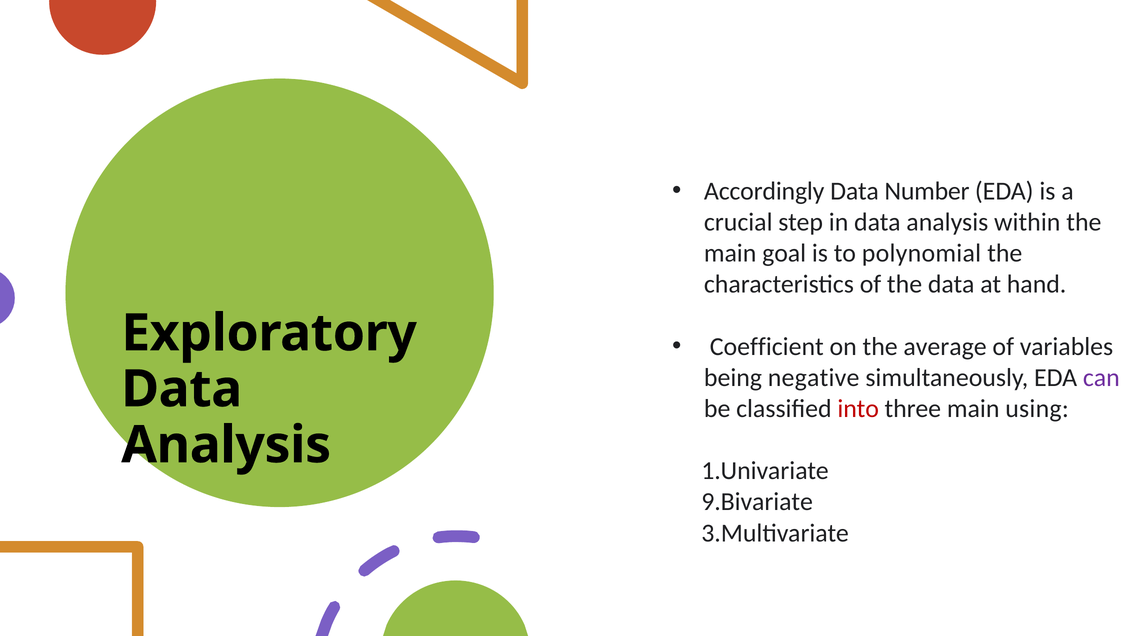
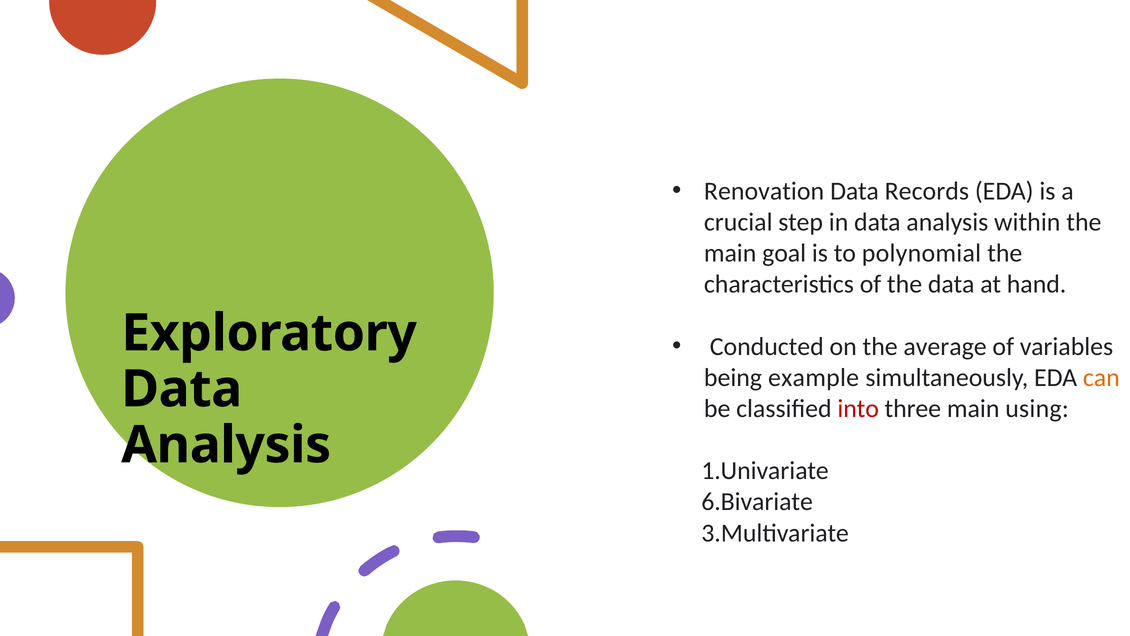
Accordingly: Accordingly -> Renovation
Number: Number -> Records
Coefficient: Coefficient -> Conducted
negative: negative -> example
can colour: purple -> orange
9.Bivariate: 9.Bivariate -> 6.Bivariate
